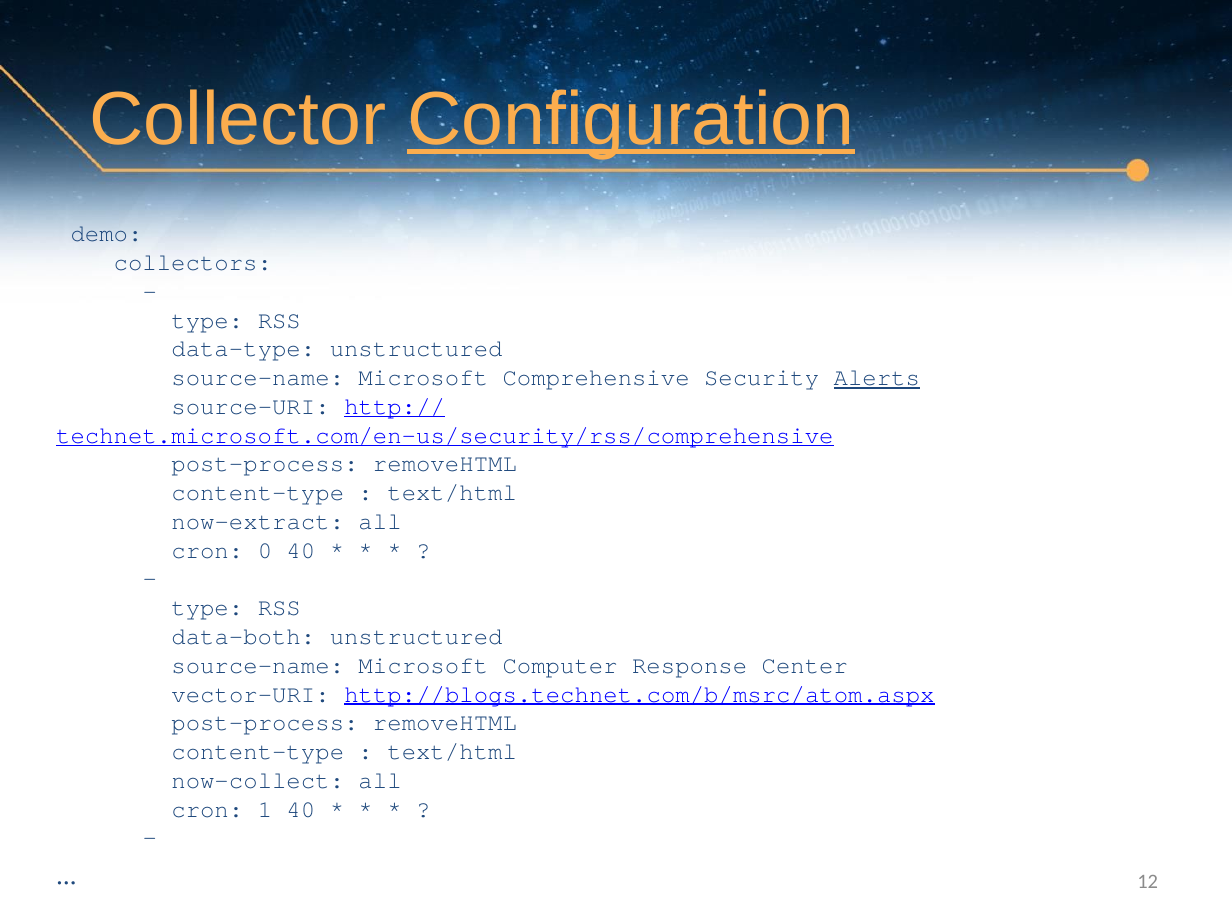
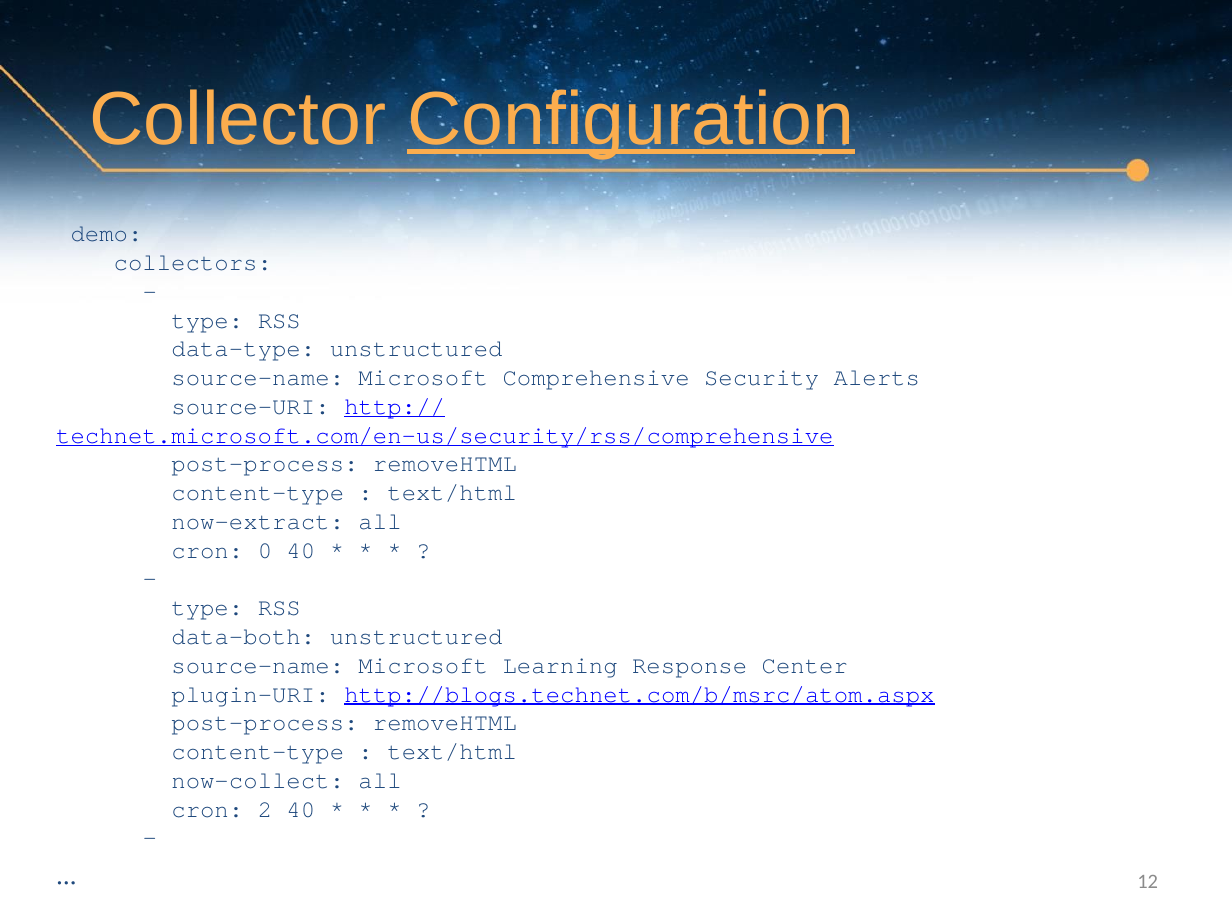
Alerts underline: present -> none
Computer: Computer -> Learning
vector-URI: vector-URI -> plugin-URI
1: 1 -> 2
